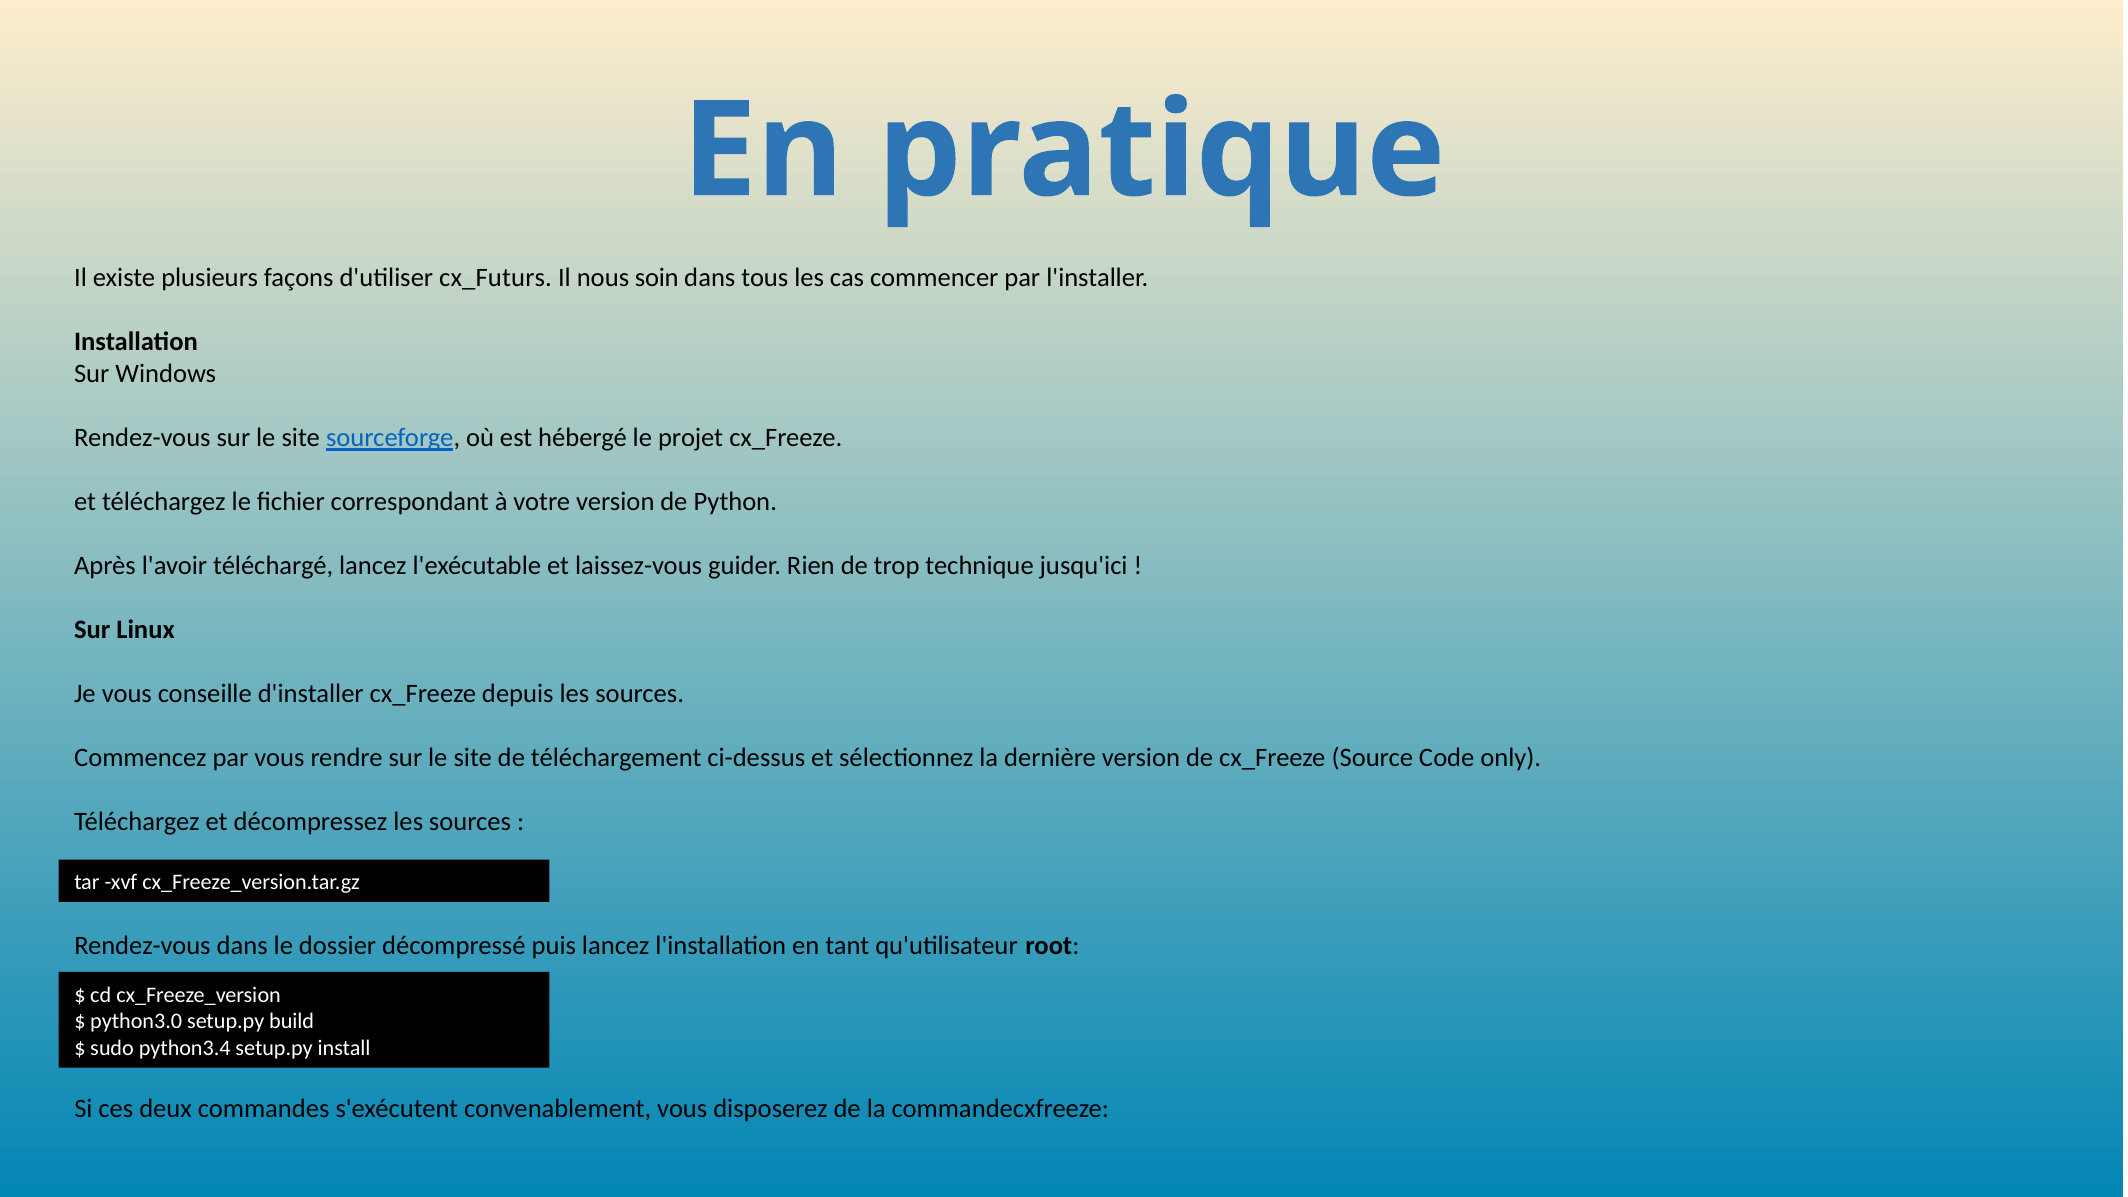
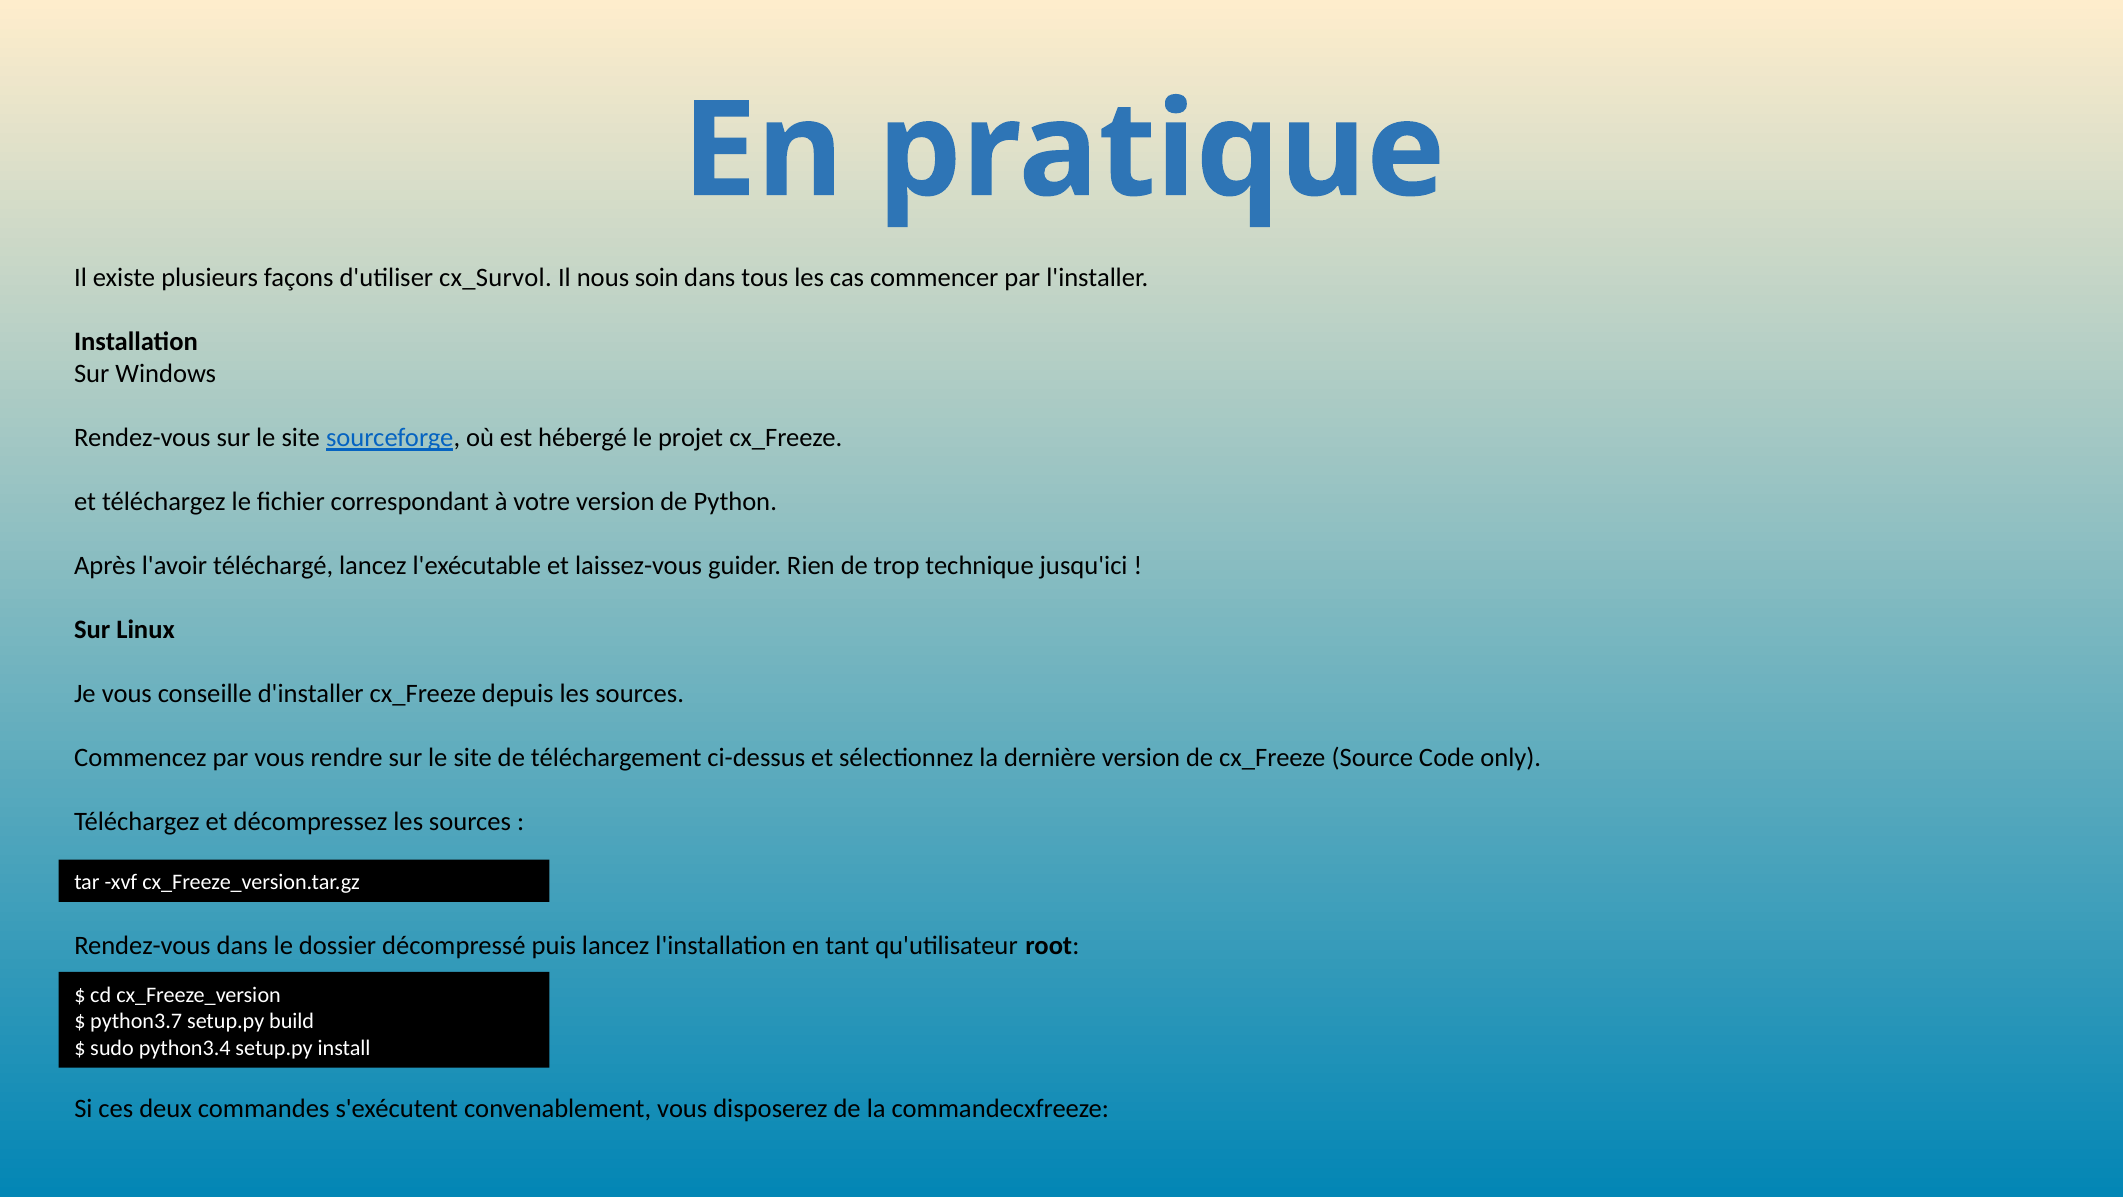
cx_Futurs: cx_Futurs -> cx_Survol
python3.0: python3.0 -> python3.7
